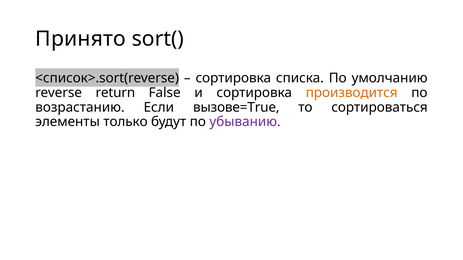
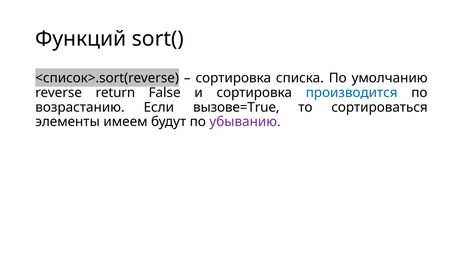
Принято: Принято -> Функций
производится colour: orange -> blue
только: только -> имеем
